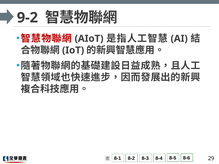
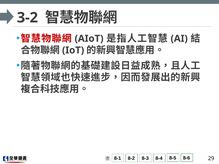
9-2: 9-2 -> 3-2
